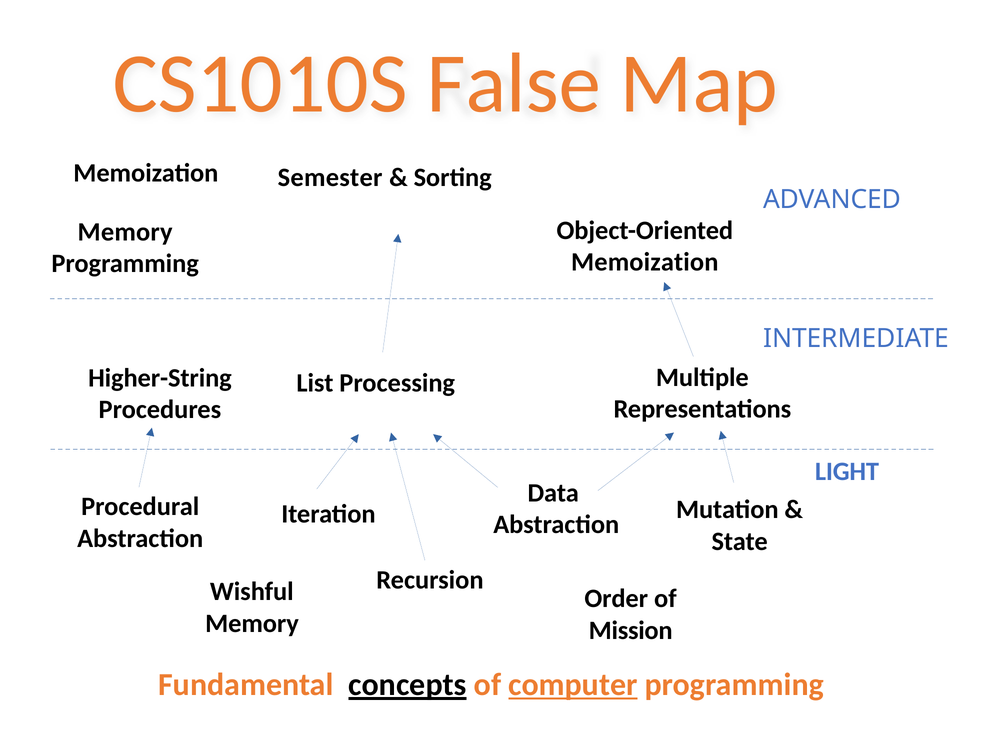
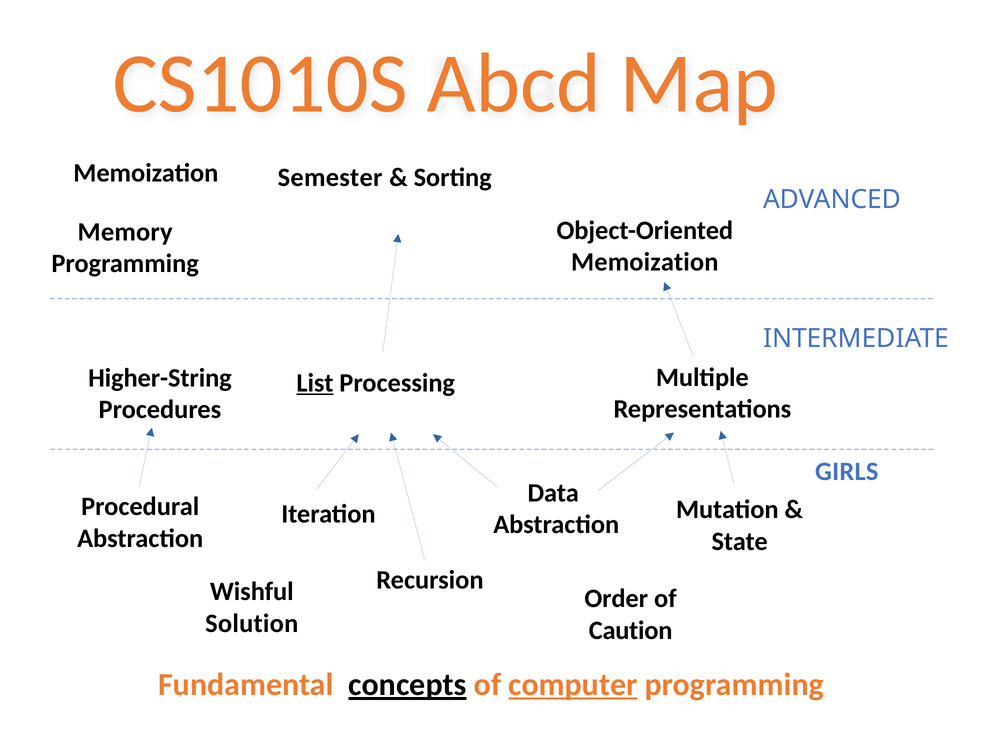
False: False -> Abcd
List underline: none -> present
LIGHT: LIGHT -> GIRLS
Memory at (252, 623): Memory -> Solution
Mission: Mission -> Caution
